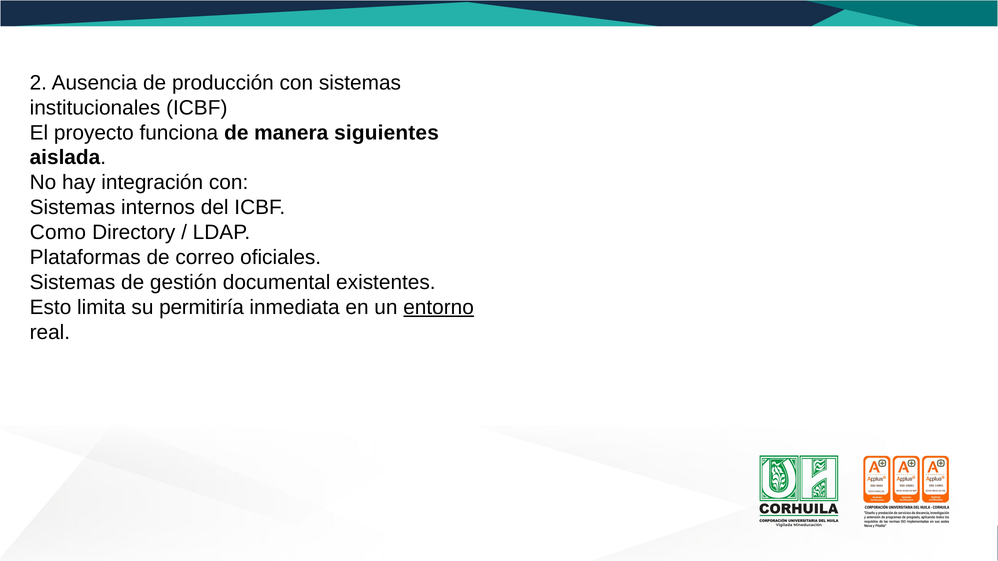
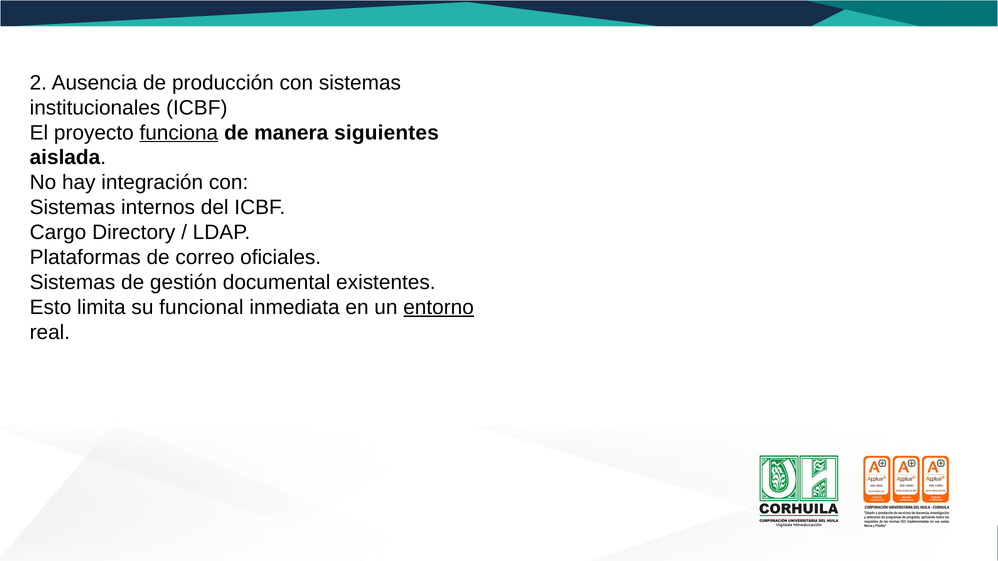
funciona underline: none -> present
Como: Como -> Cargo
permitiría: permitiría -> funcional
